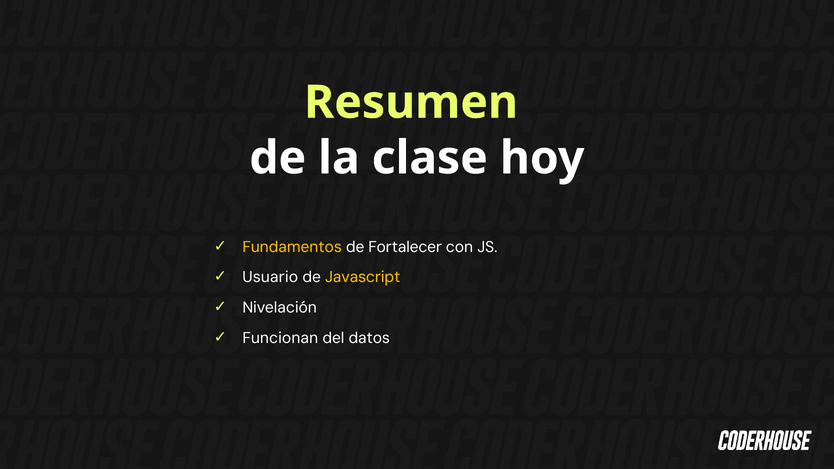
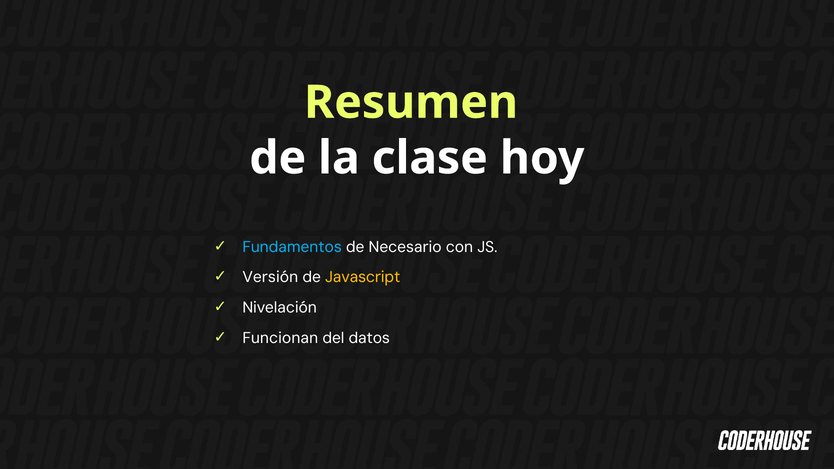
Fundamentos colour: yellow -> light blue
Fortalecer: Fortalecer -> Necesario
Usuario: Usuario -> Versión
